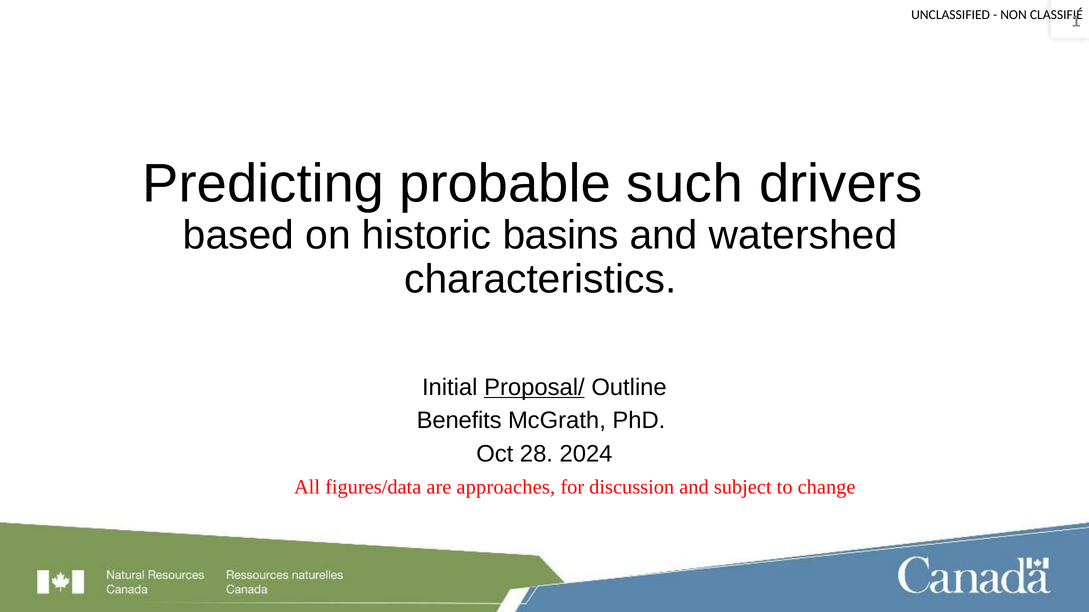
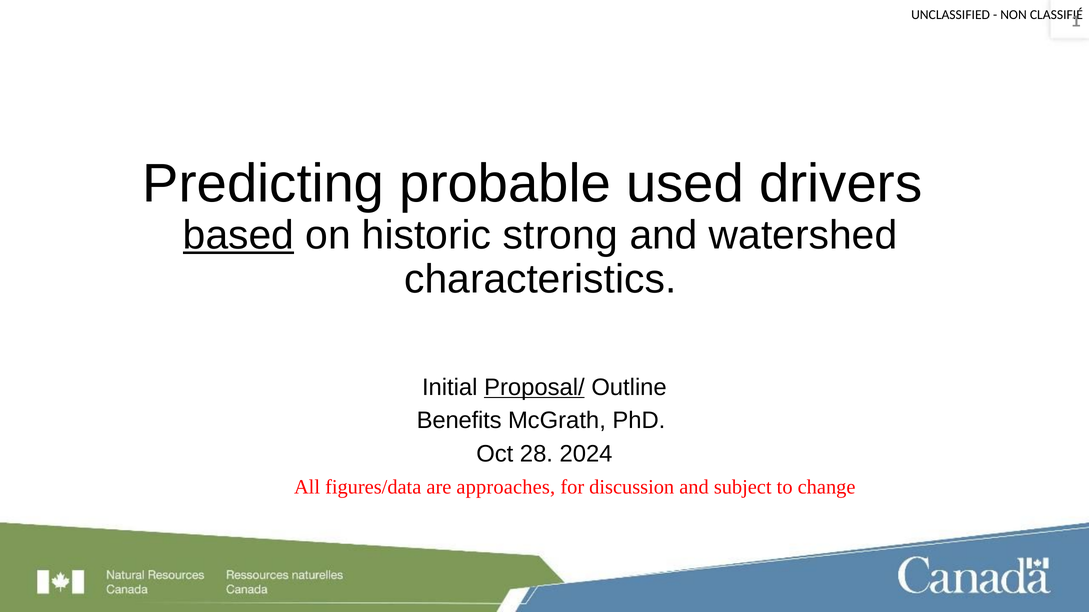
such: such -> used
based underline: none -> present
basins: basins -> strong
